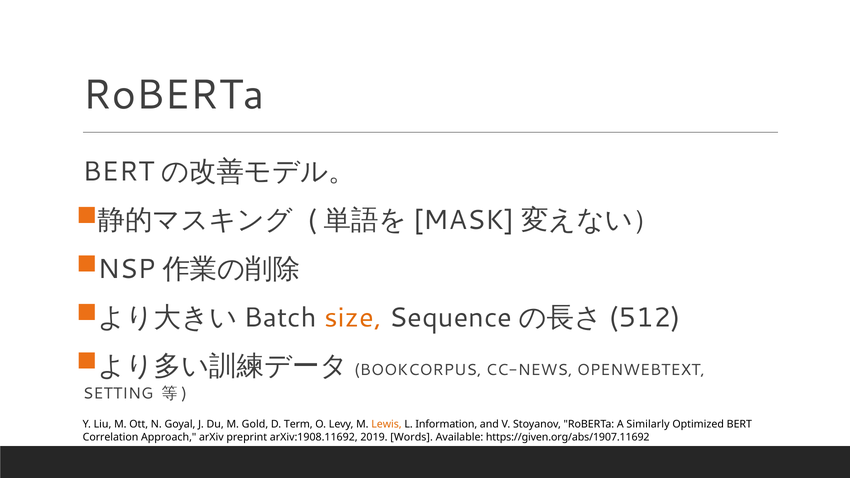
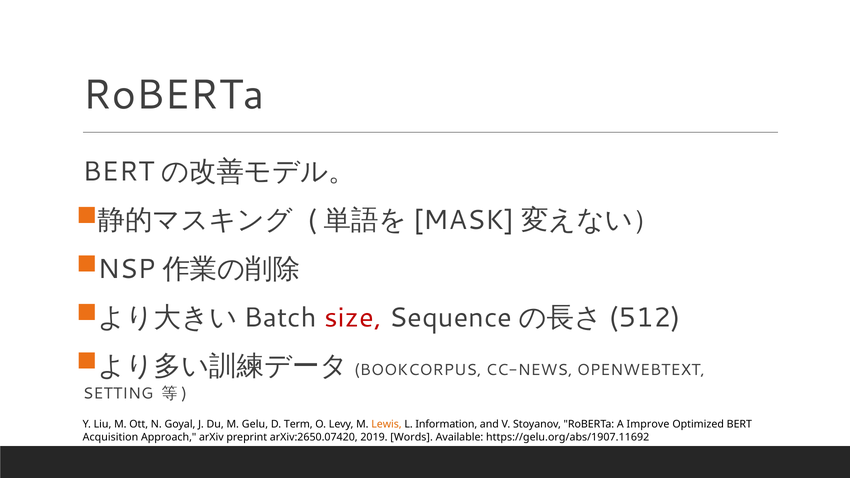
size colour: orange -> red
Gold: Gold -> Gelu
Similarly: Similarly -> Improve
Correlation: Correlation -> Acquisition
arXiv:1908.11692: arXiv:1908.11692 -> arXiv:2650.07420
https://given.org/abs/1907.11692: https://given.org/abs/1907.11692 -> https://gelu.org/abs/1907.11692
